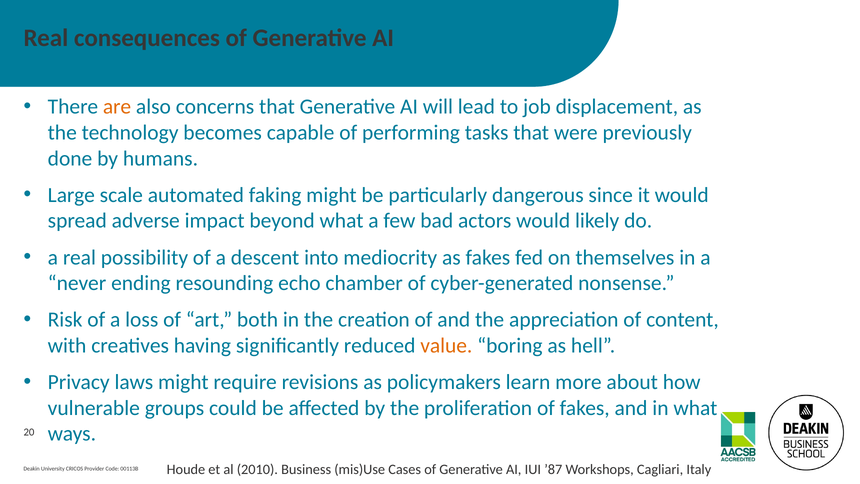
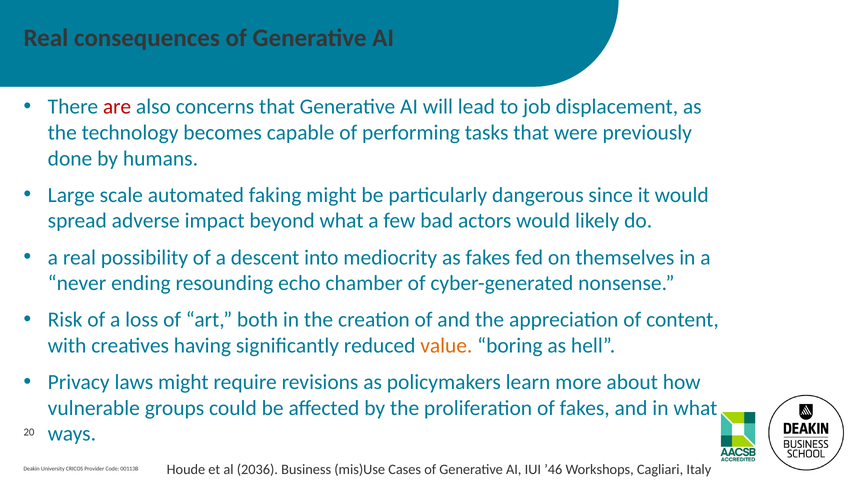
are colour: orange -> red
2010: 2010 -> 2036
’87: ’87 -> ’46
